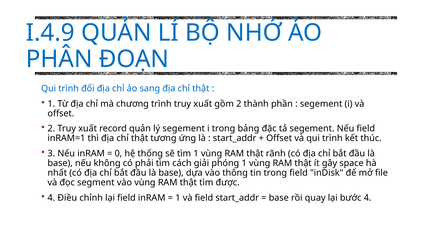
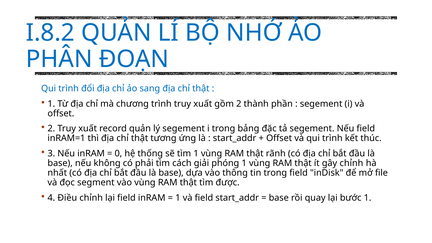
I.4.9: I.4.9 -> I.8.2
gây space: space -> chỉnh
bước 4: 4 -> 1
